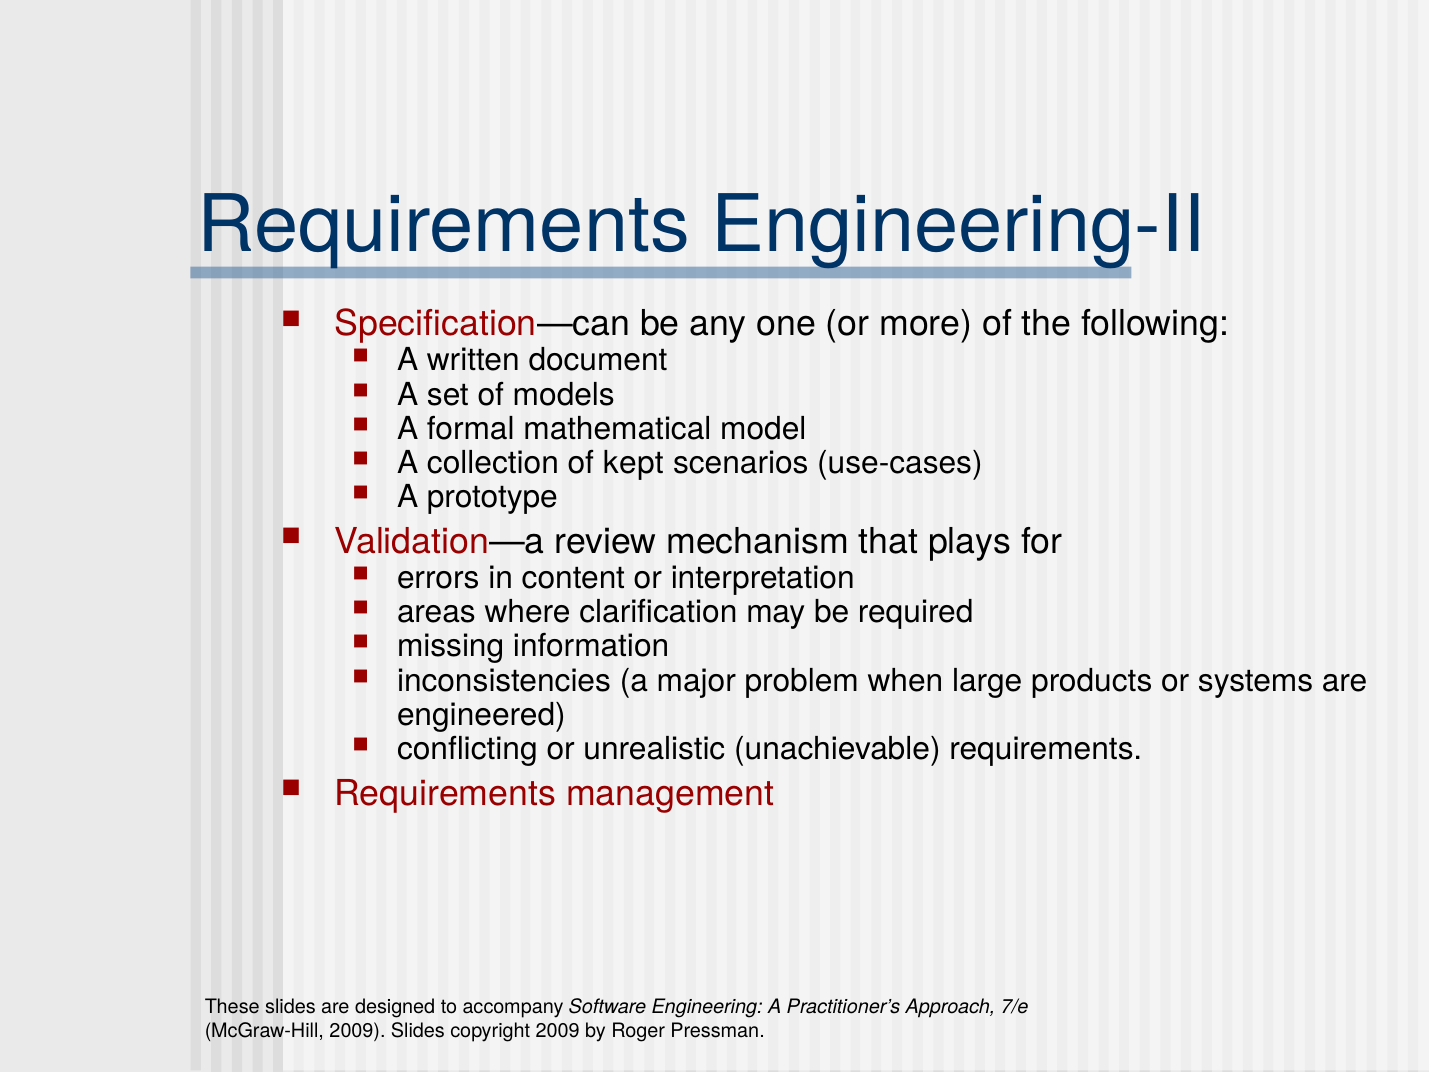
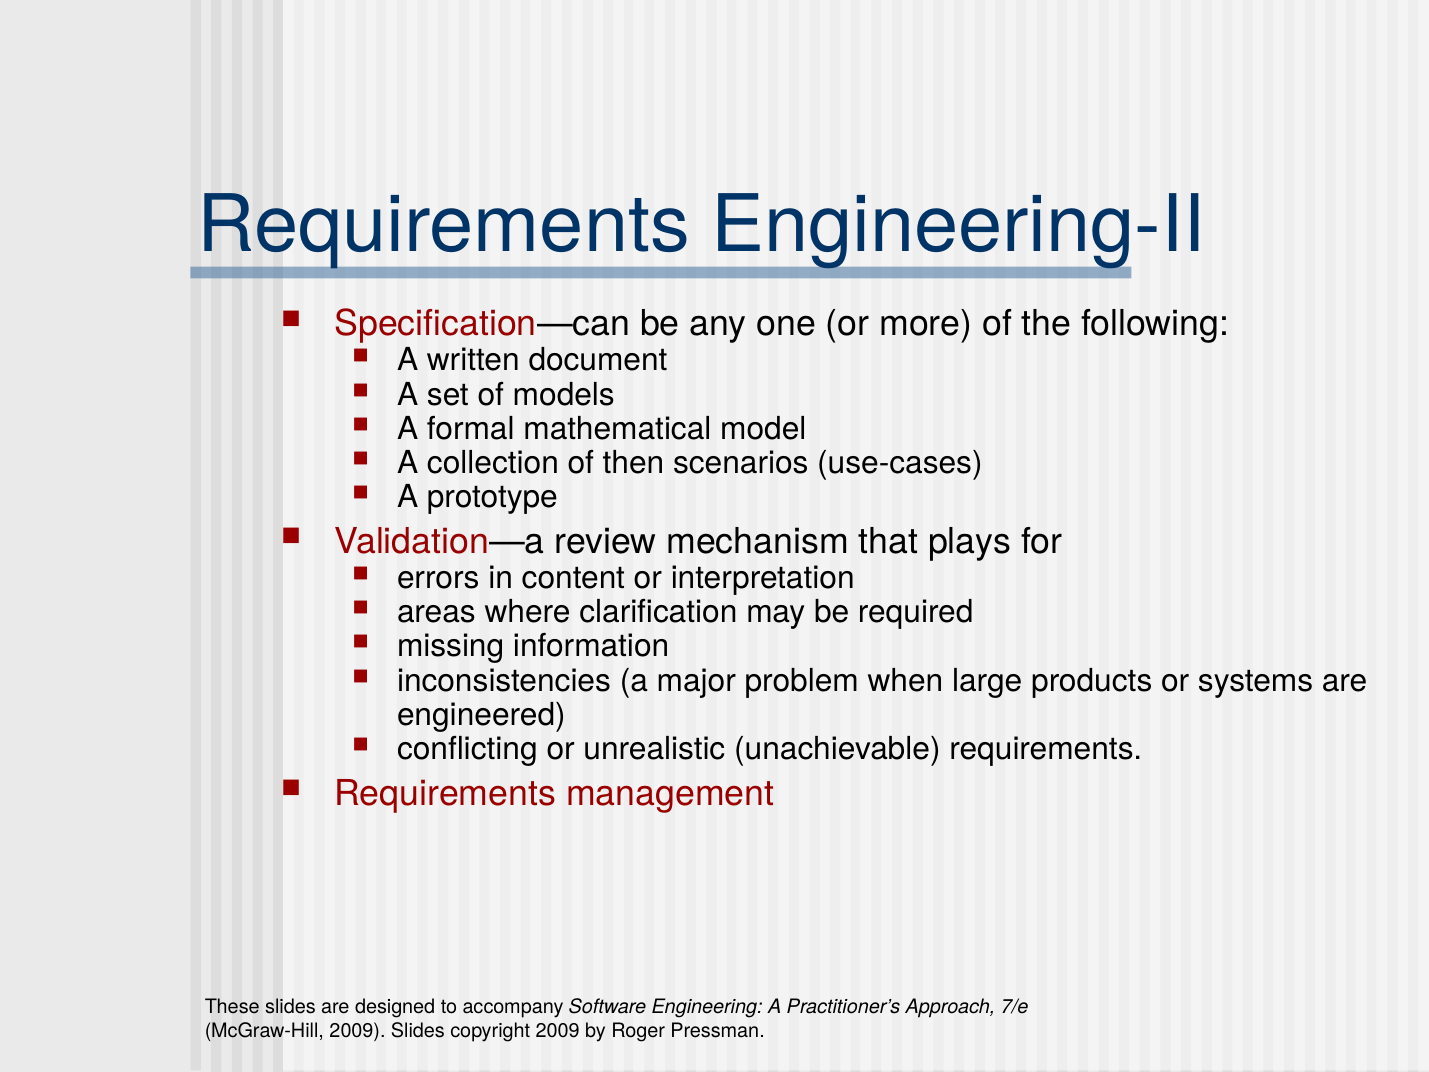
kept: kept -> then
